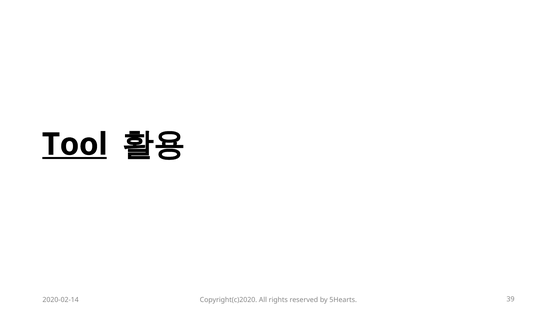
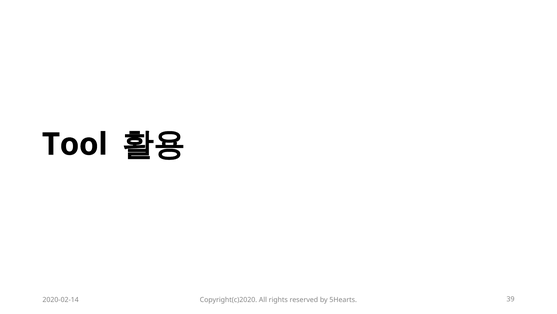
Tool underline: present -> none
